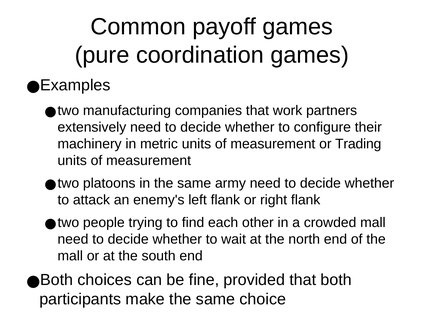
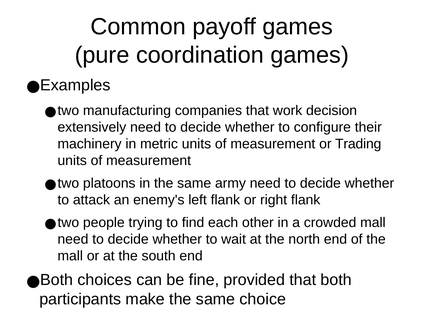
partners: partners -> decision
